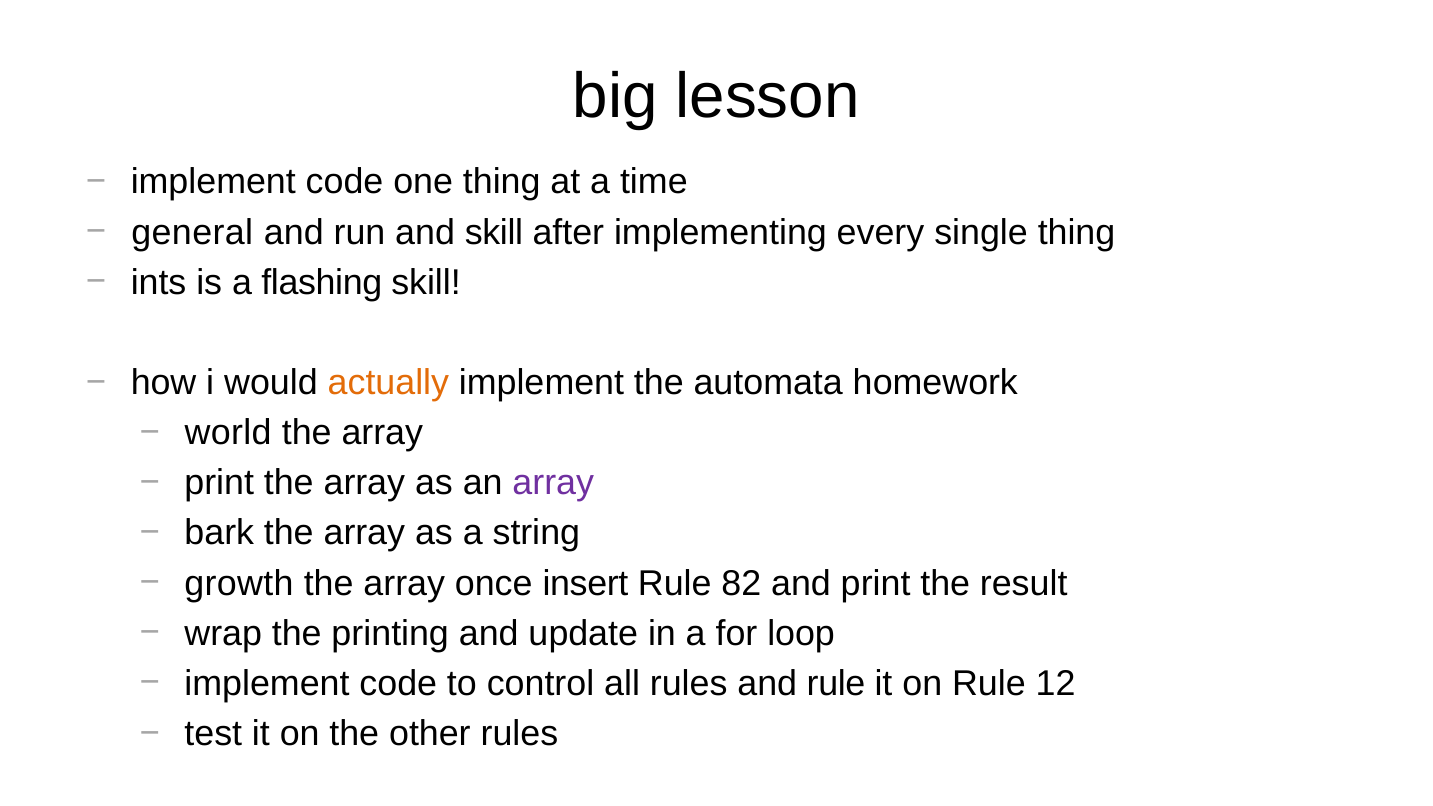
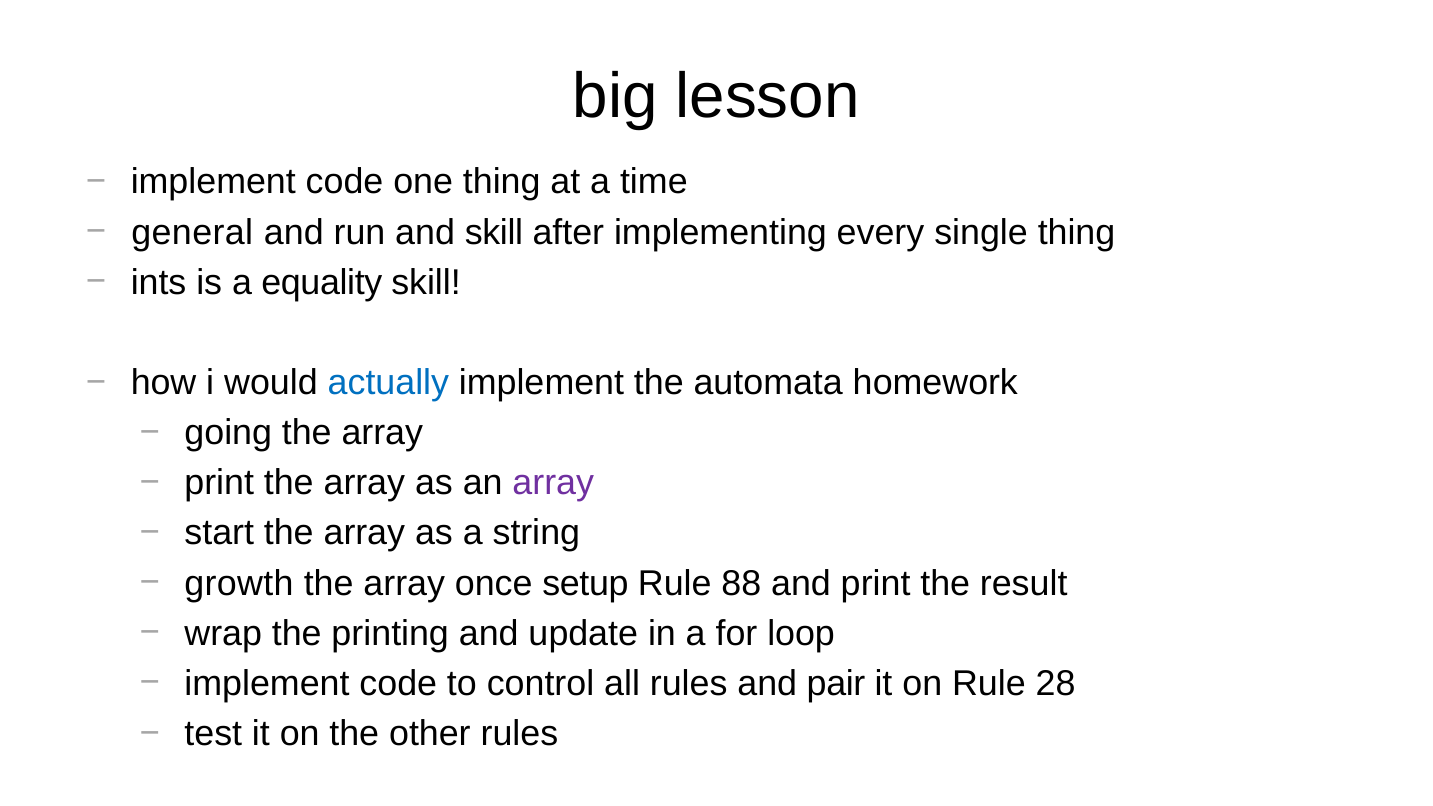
flashing: flashing -> equality
actually colour: orange -> blue
world: world -> going
bark: bark -> start
insert: insert -> setup
82: 82 -> 88
and rule: rule -> pair
12: 12 -> 28
